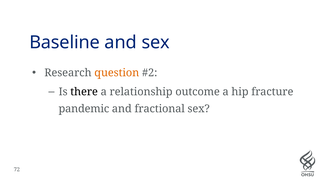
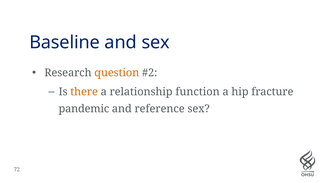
there colour: black -> orange
outcome: outcome -> function
fractional: fractional -> reference
